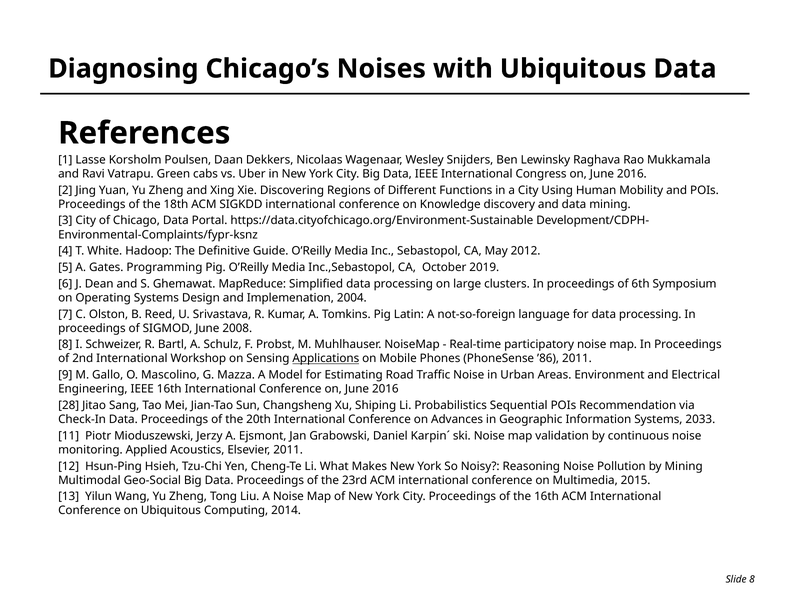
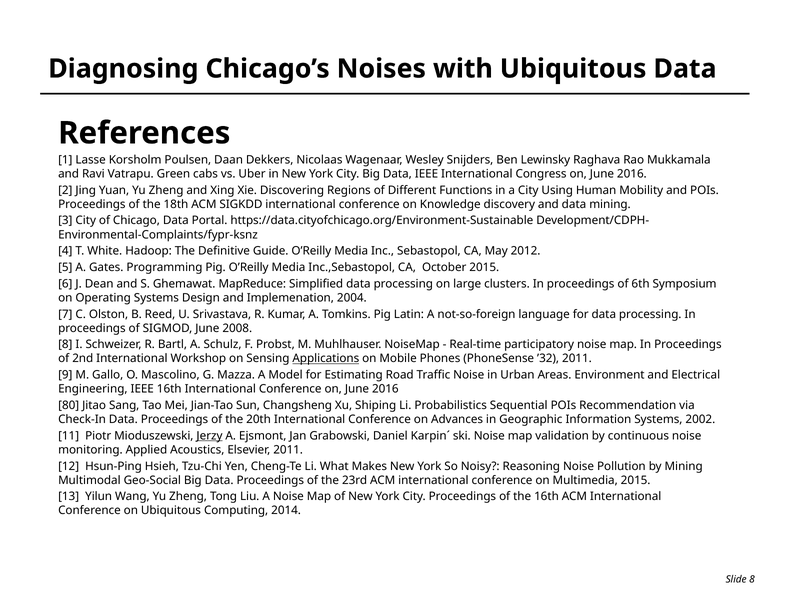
October 2019: 2019 -> 2015
’86: ’86 -> ’32
28: 28 -> 80
2033: 2033 -> 2002
Jerzy underline: none -> present
